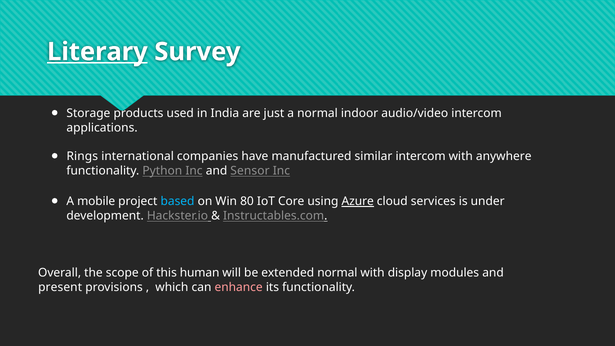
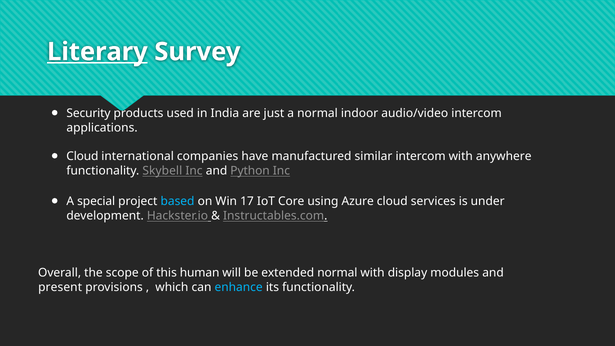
Storage: Storage -> Security
Rings at (82, 156): Rings -> Cloud
Python: Python -> Skybell
Sensor: Sensor -> Python
mobile: mobile -> special
80: 80 -> 17
Azure underline: present -> none
enhance colour: pink -> light blue
